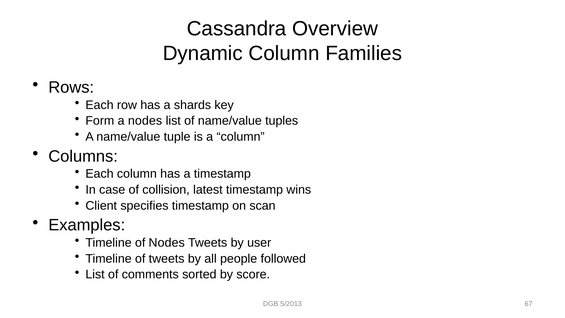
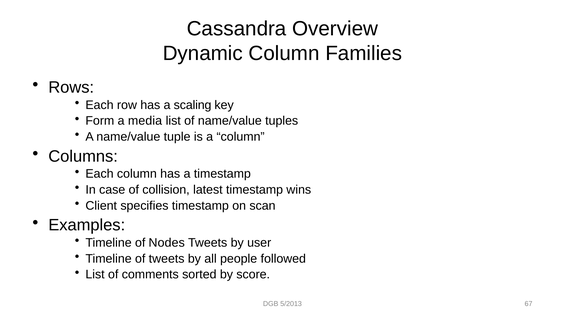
shards: shards -> scaling
a nodes: nodes -> media
